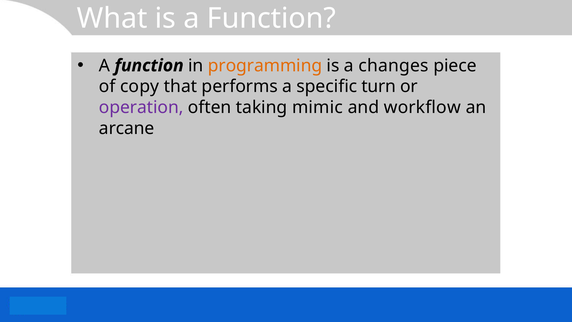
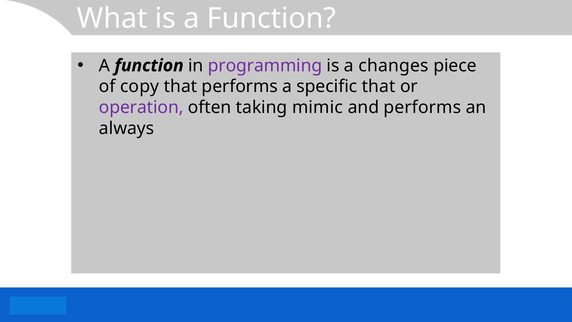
programming colour: orange -> purple
specific turn: turn -> that
and workflow: workflow -> performs
arcane: arcane -> always
